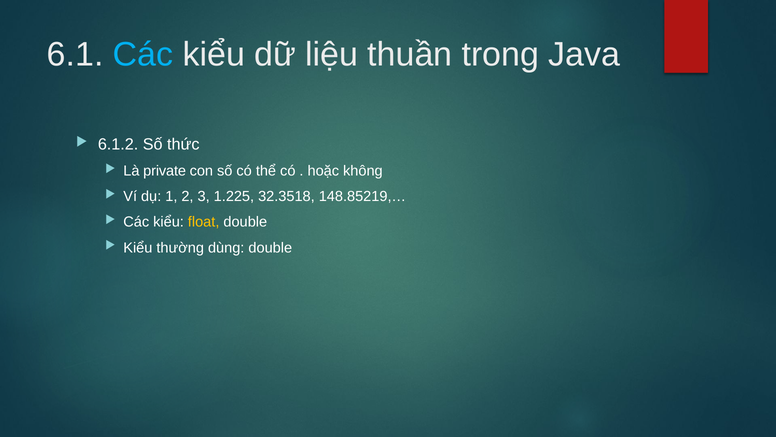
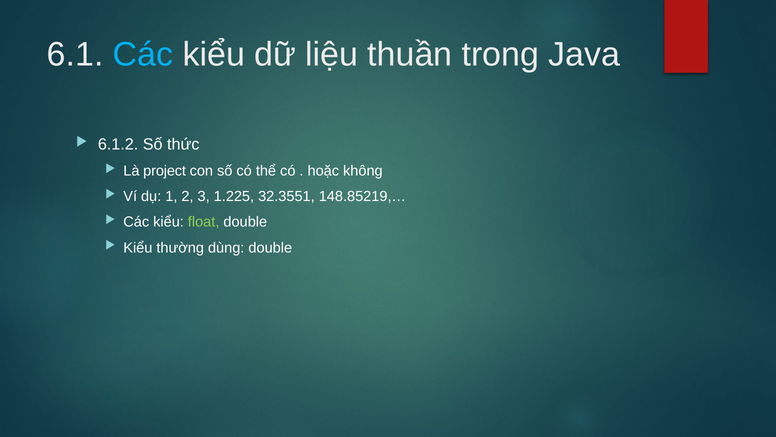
private: private -> project
32.3518: 32.3518 -> 32.3551
float colour: yellow -> light green
